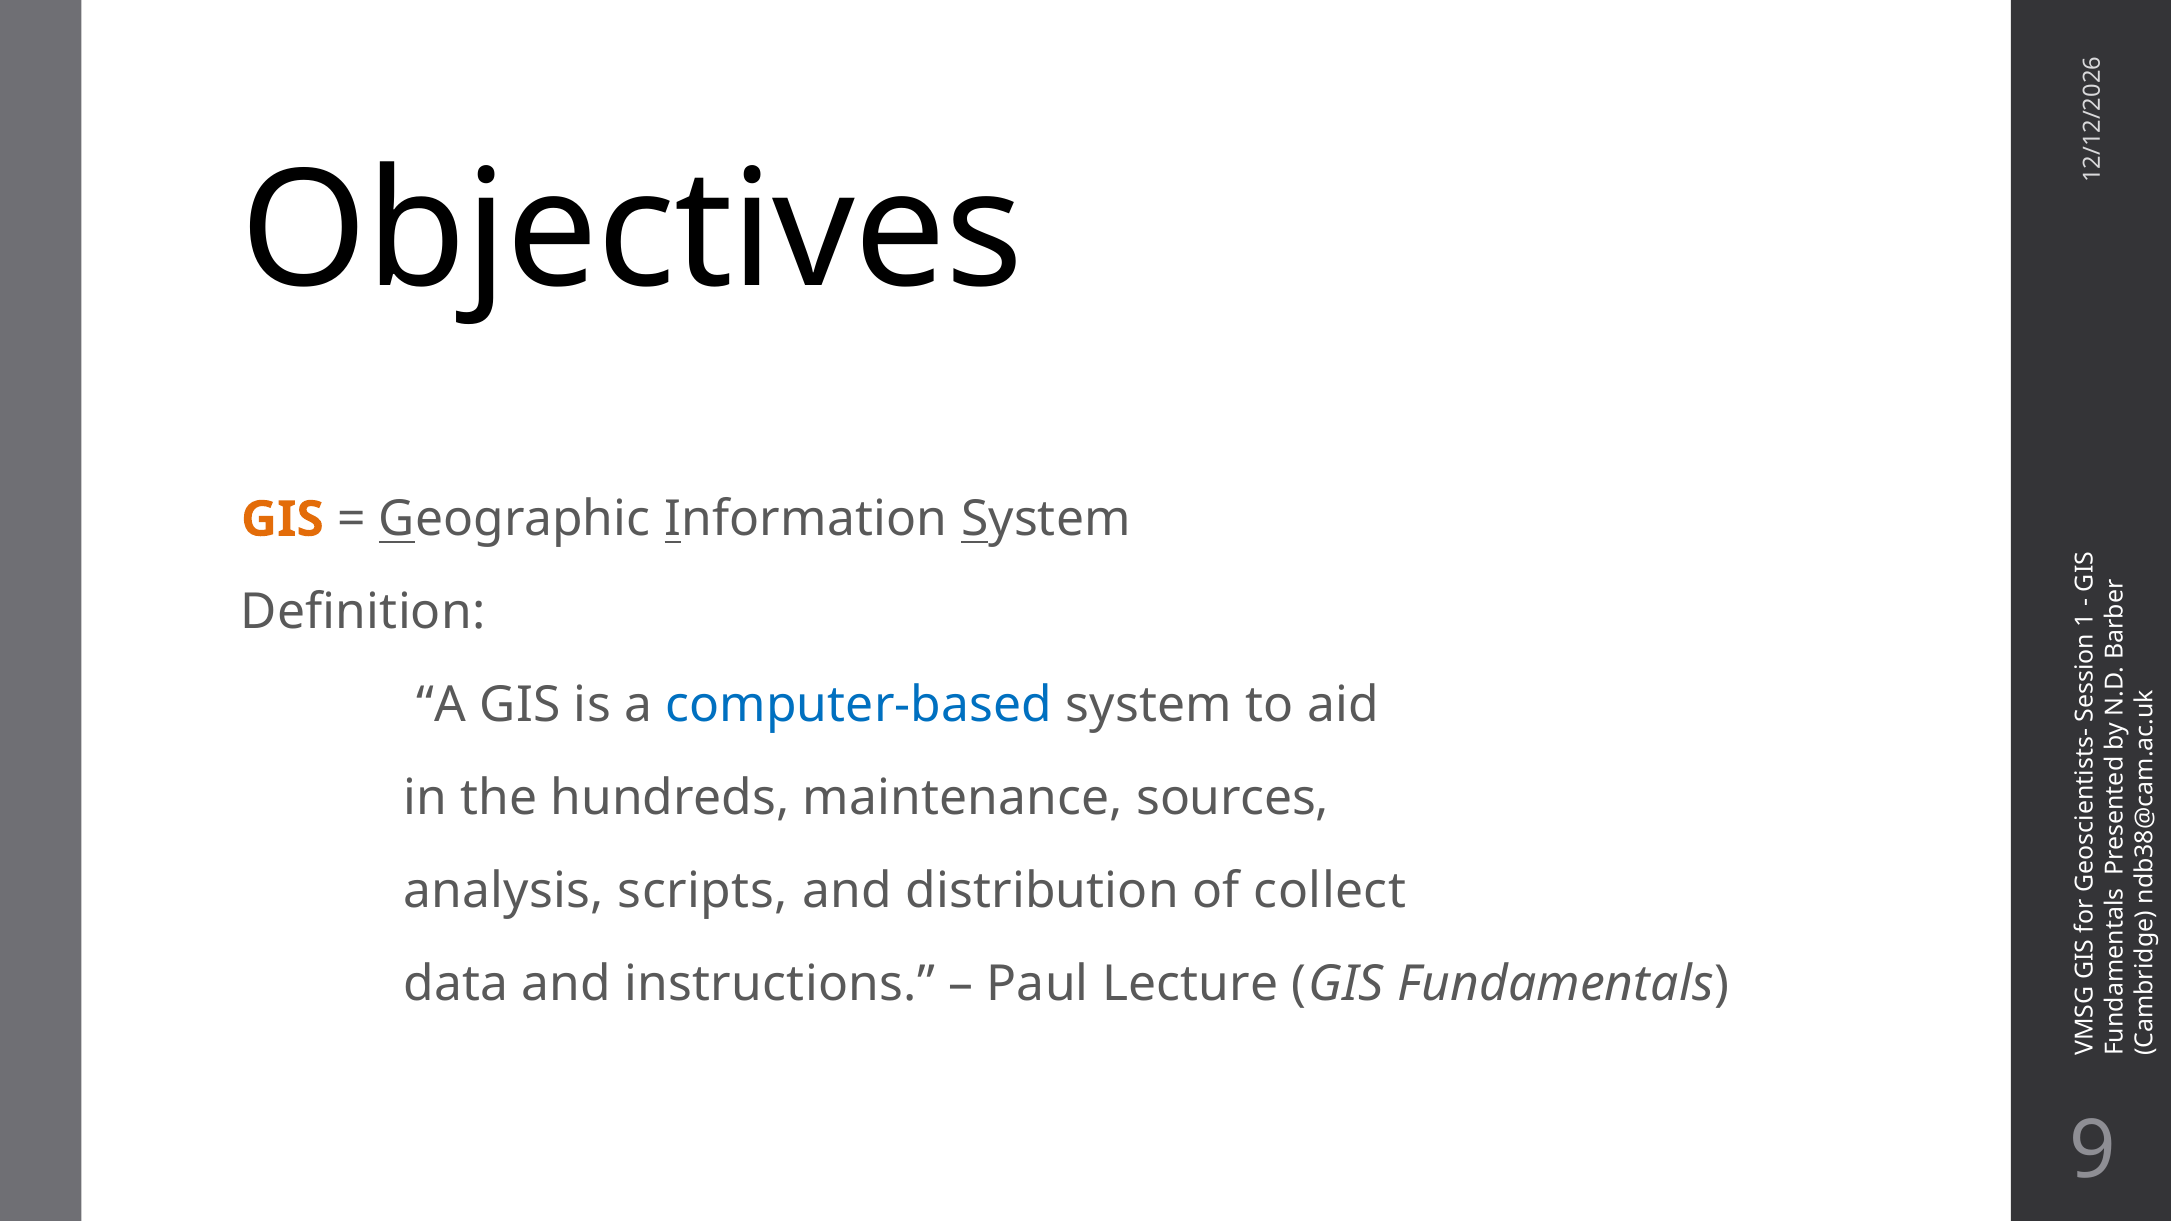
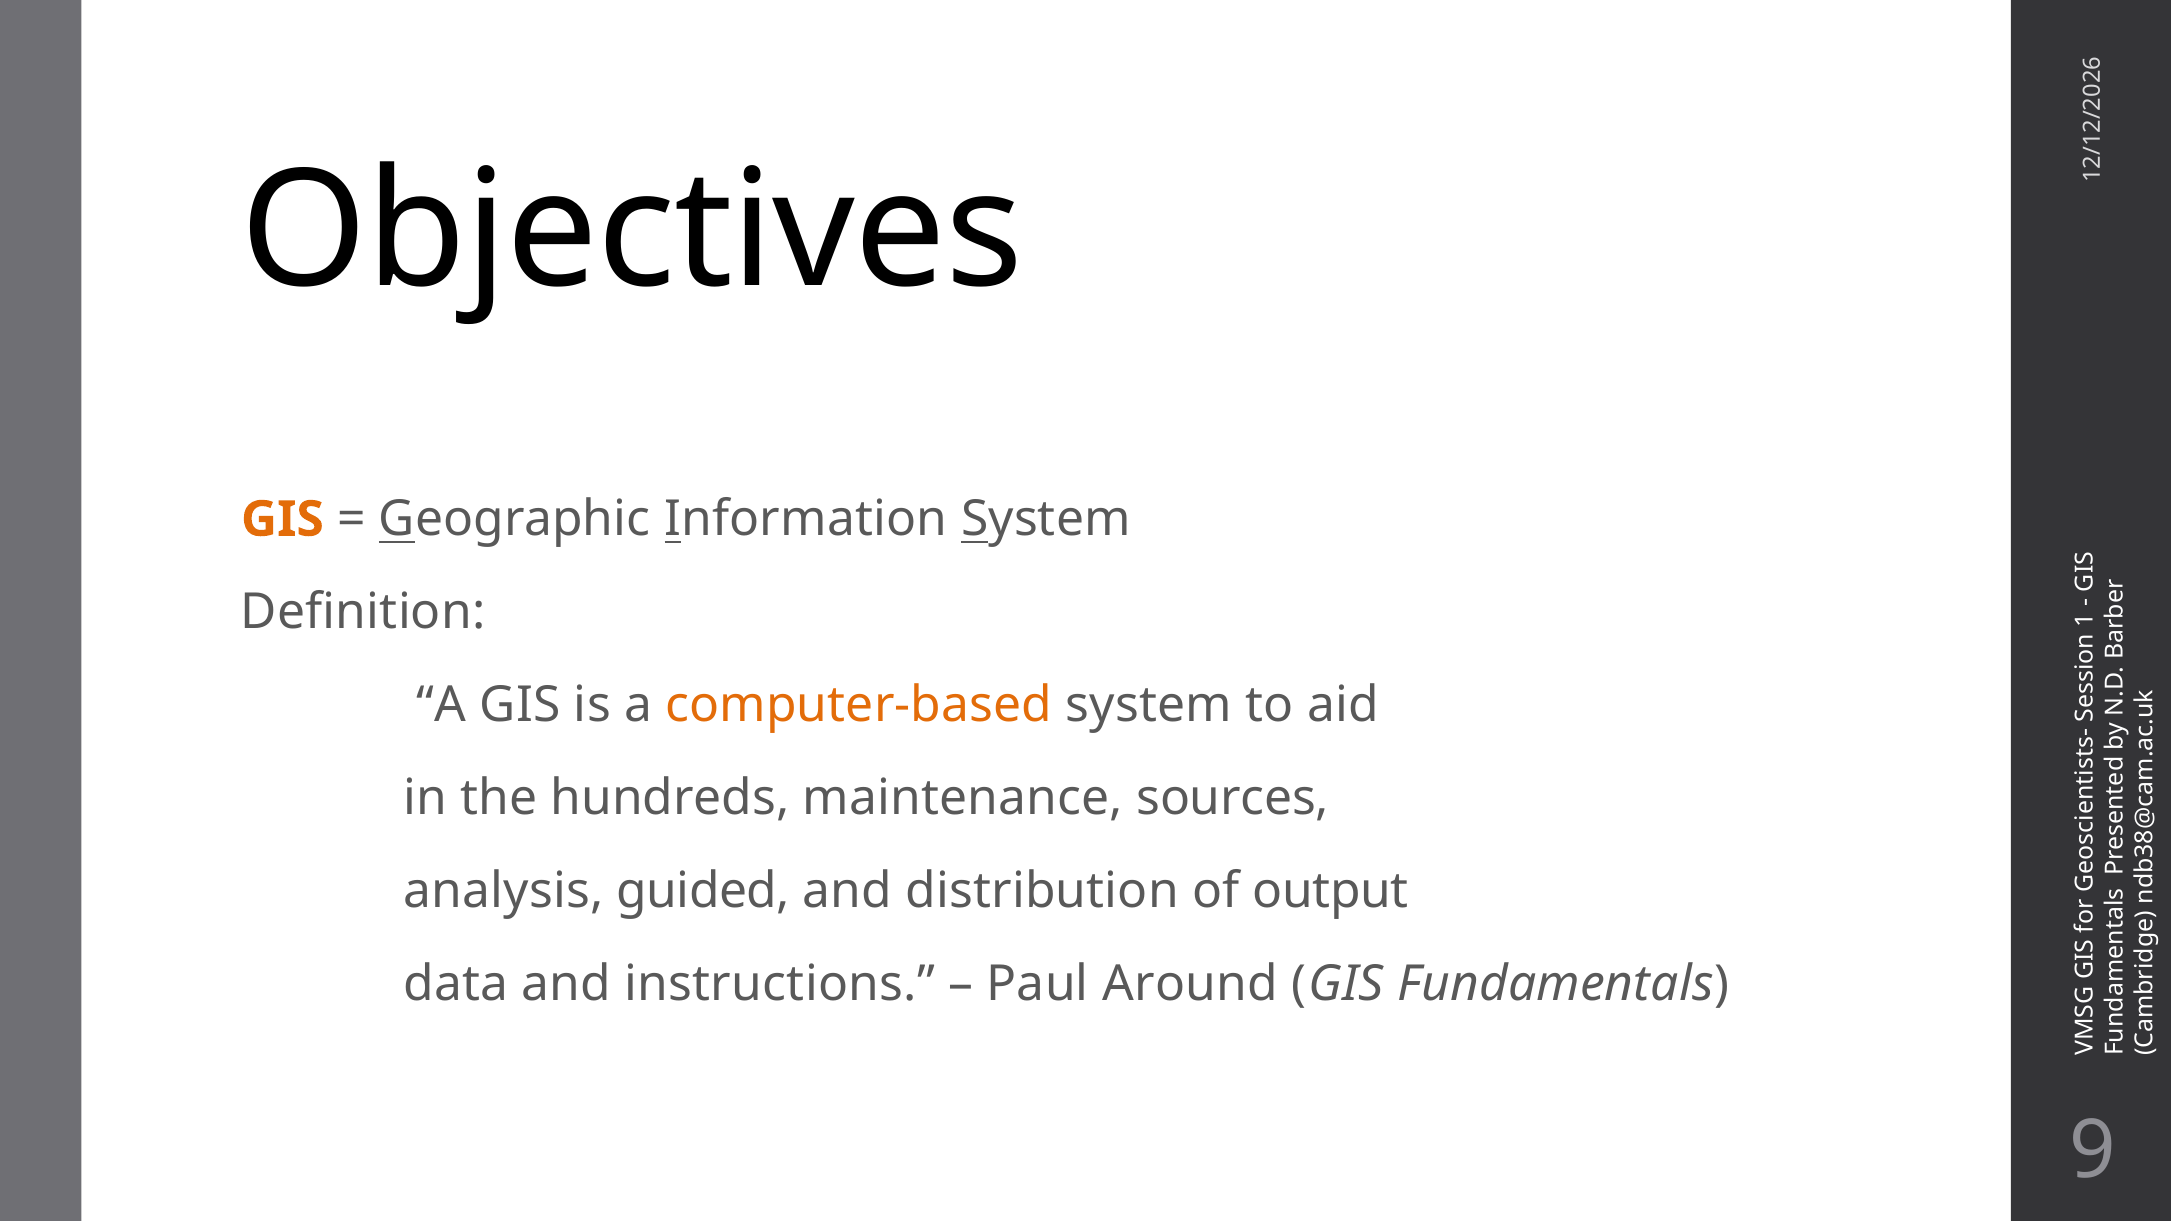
computer-based colour: blue -> orange
scripts: scripts -> guided
collect: collect -> output
Lecture: Lecture -> Around
